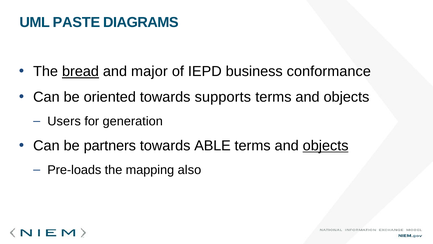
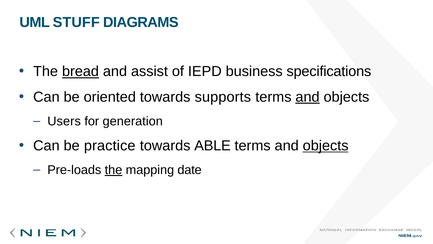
PASTE: PASTE -> STUFF
major: major -> assist
conformance: conformance -> specifications
and at (308, 97) underline: none -> present
partners: partners -> practice
the at (114, 170) underline: none -> present
also: also -> date
